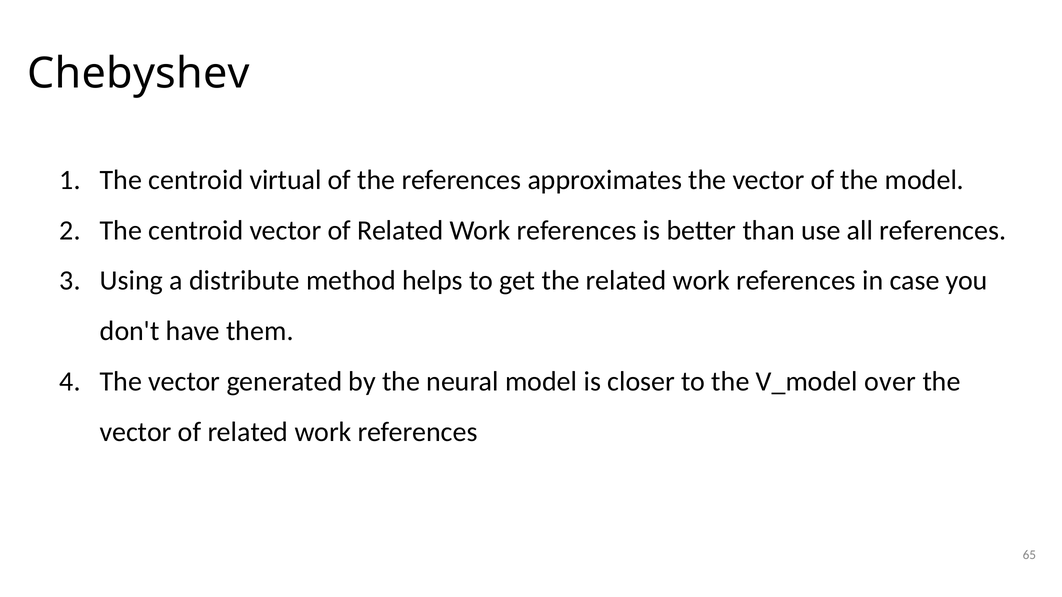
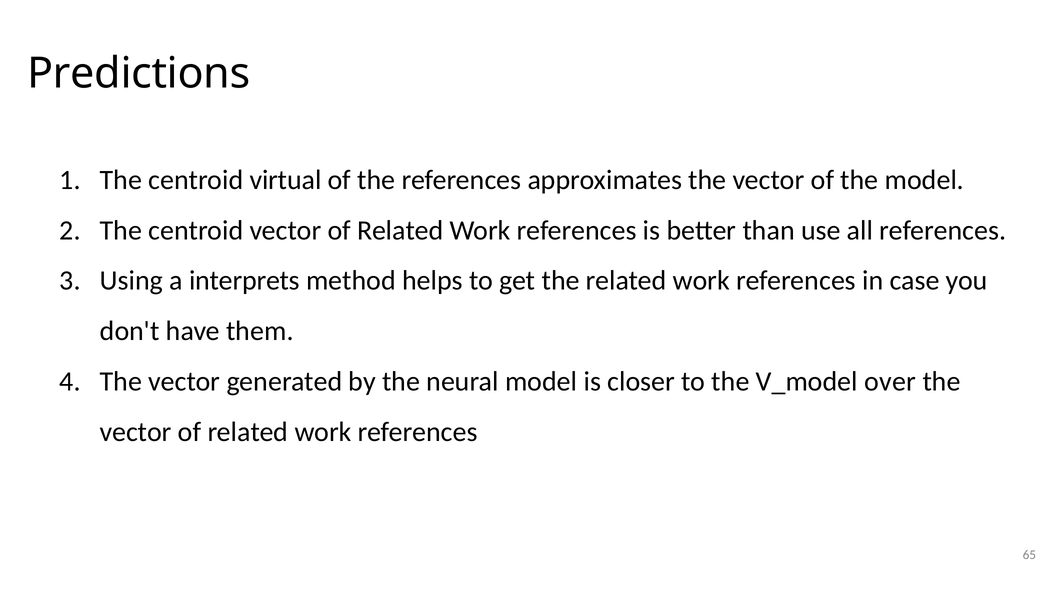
Chebyshev: Chebyshev -> Predictions
distribute: distribute -> interprets
